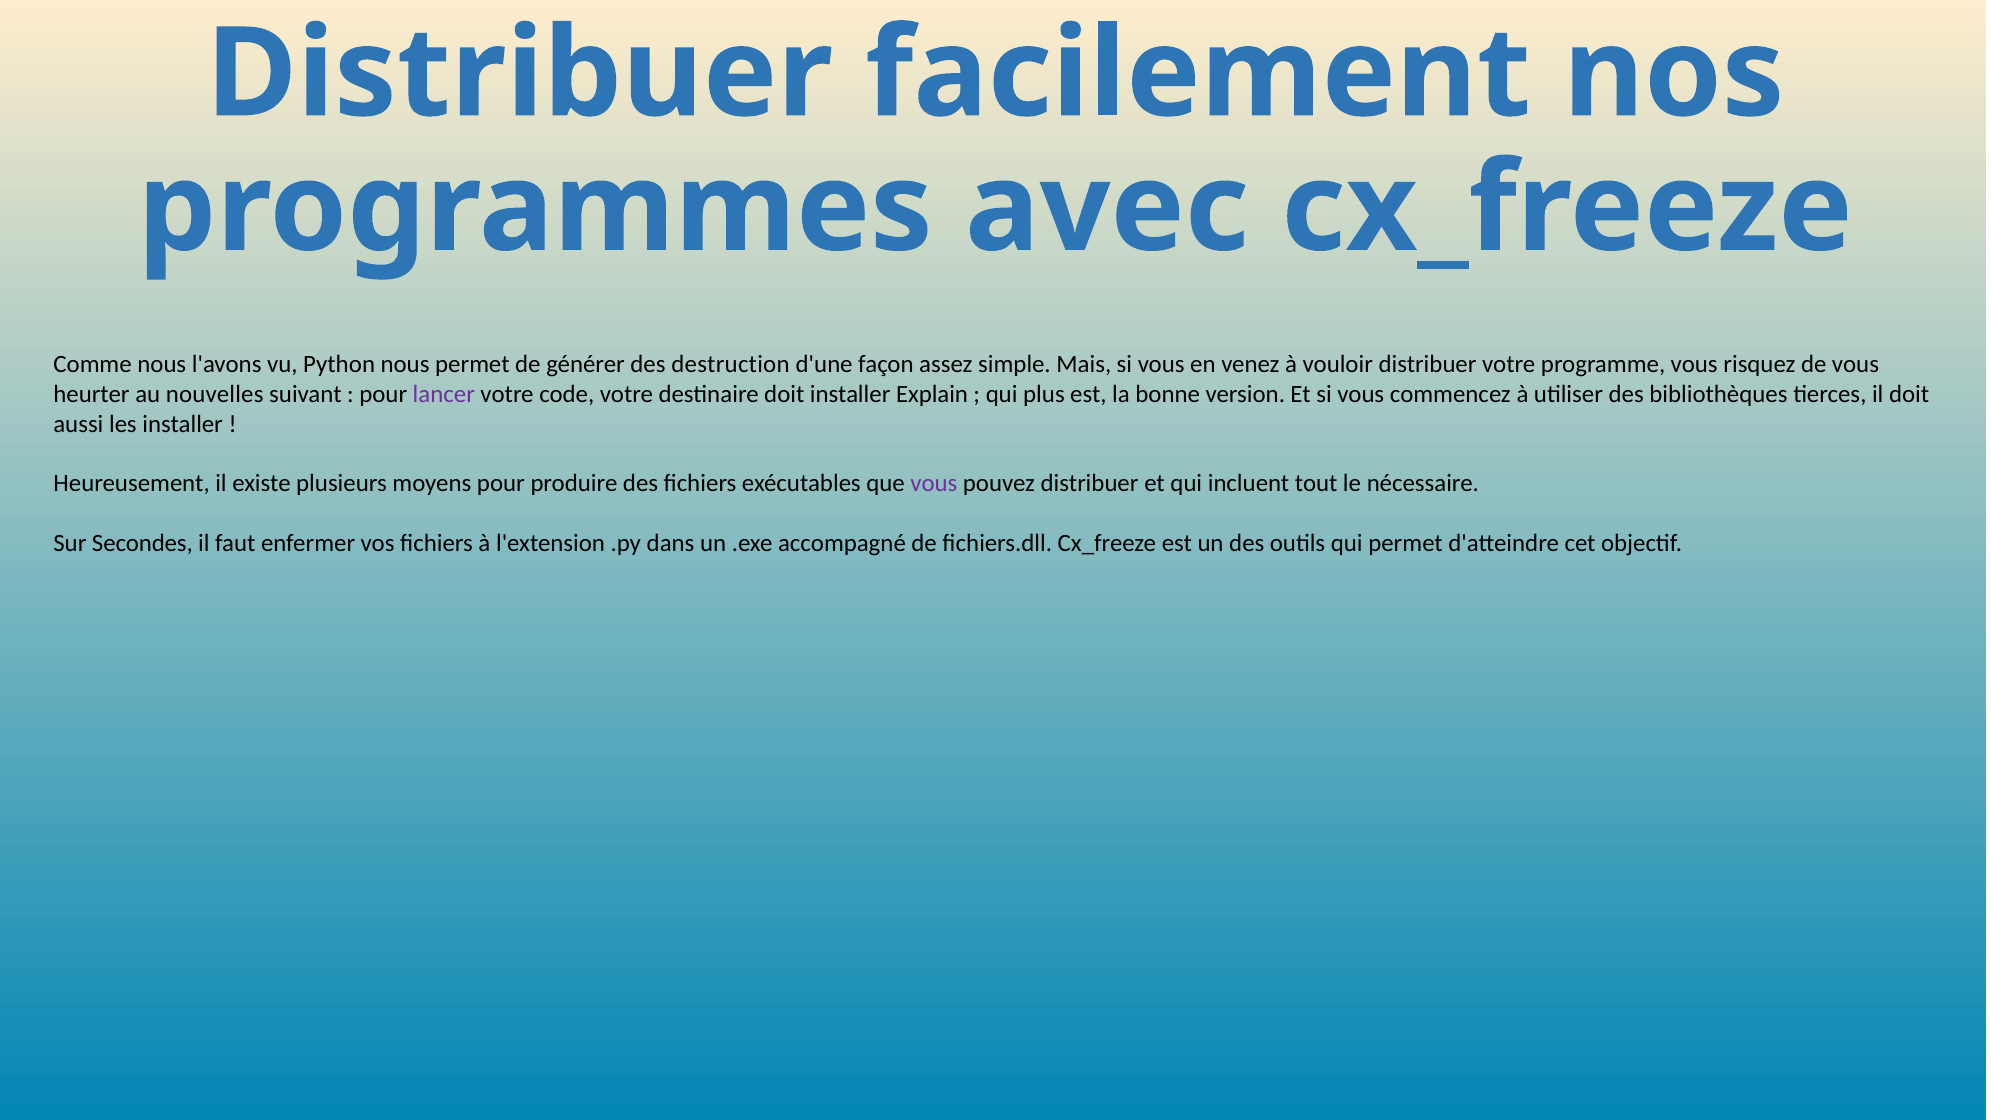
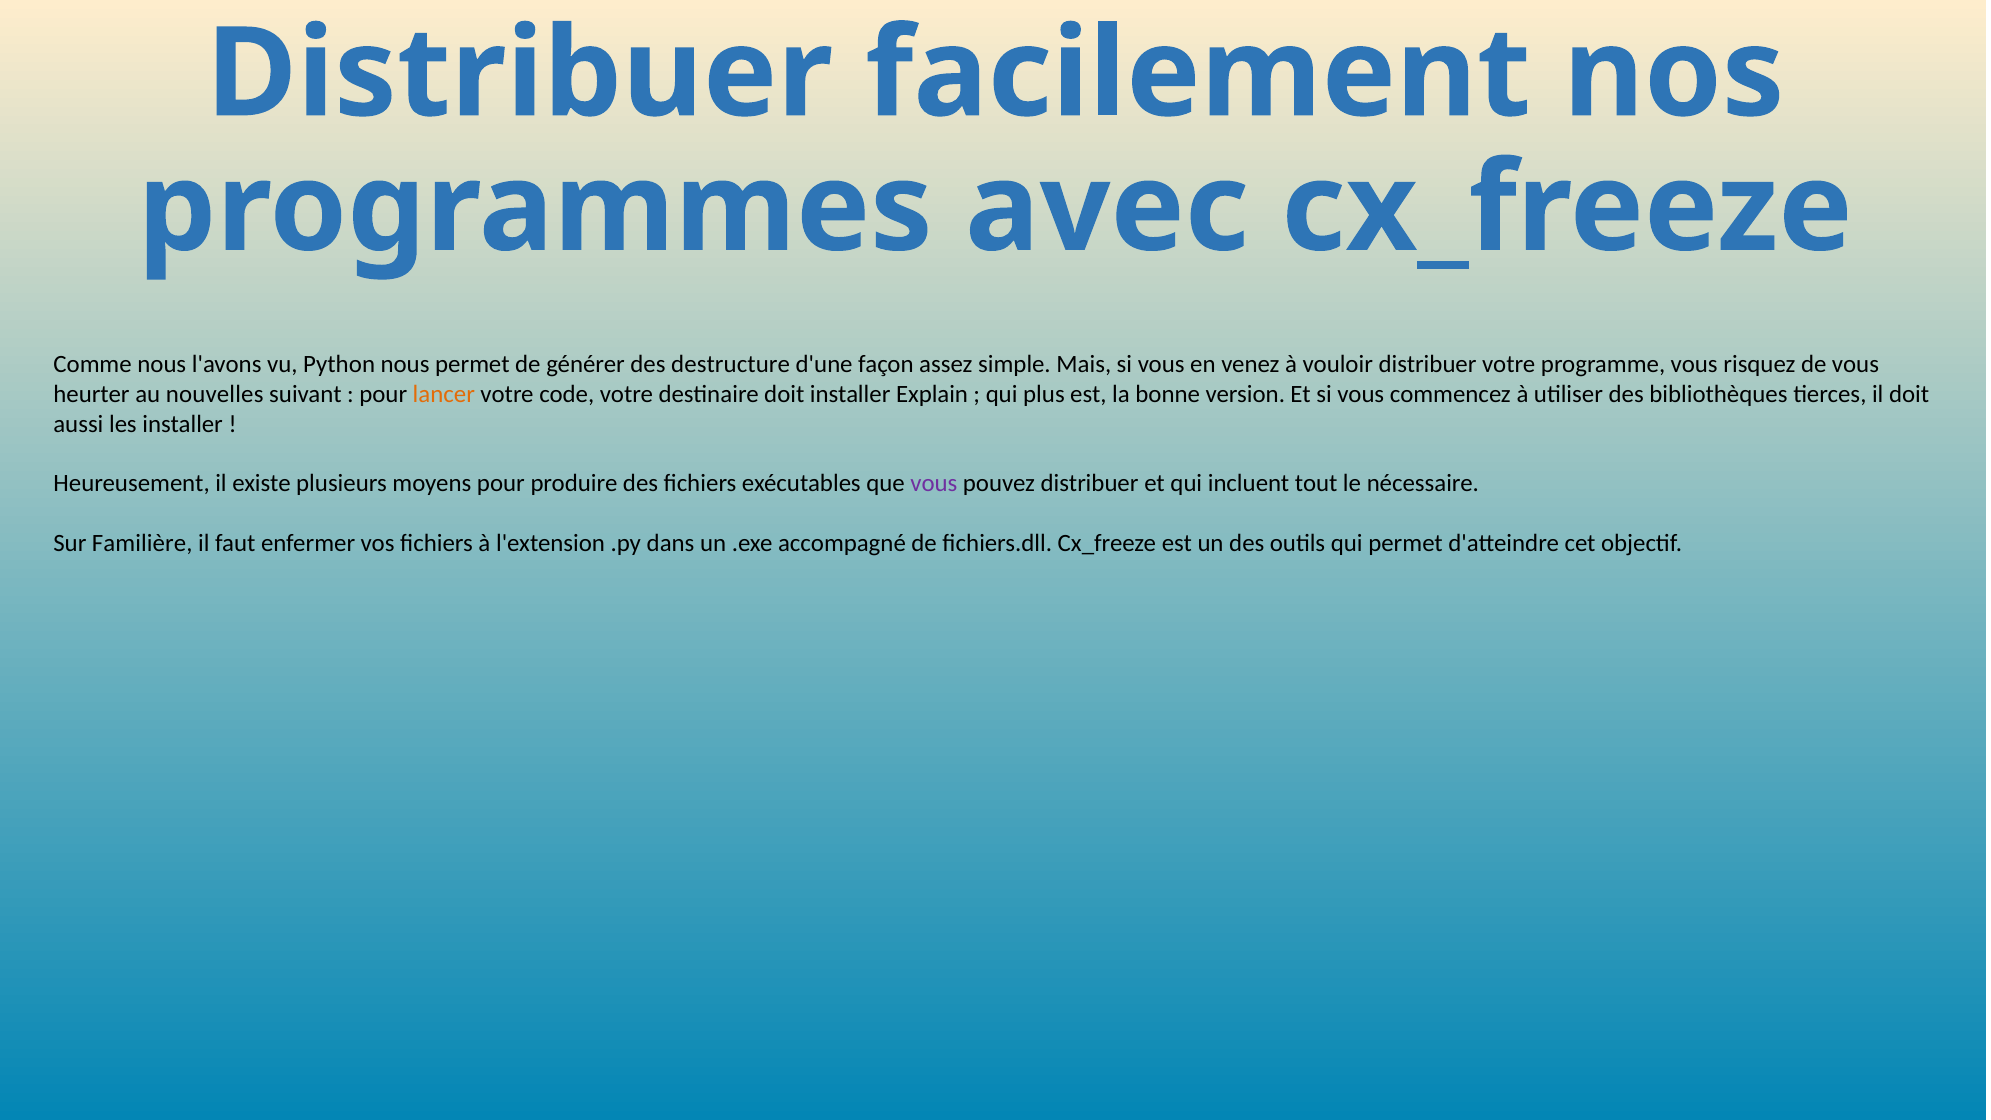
destruction: destruction -> destructure
lancer colour: purple -> orange
Secondes: Secondes -> Familière
